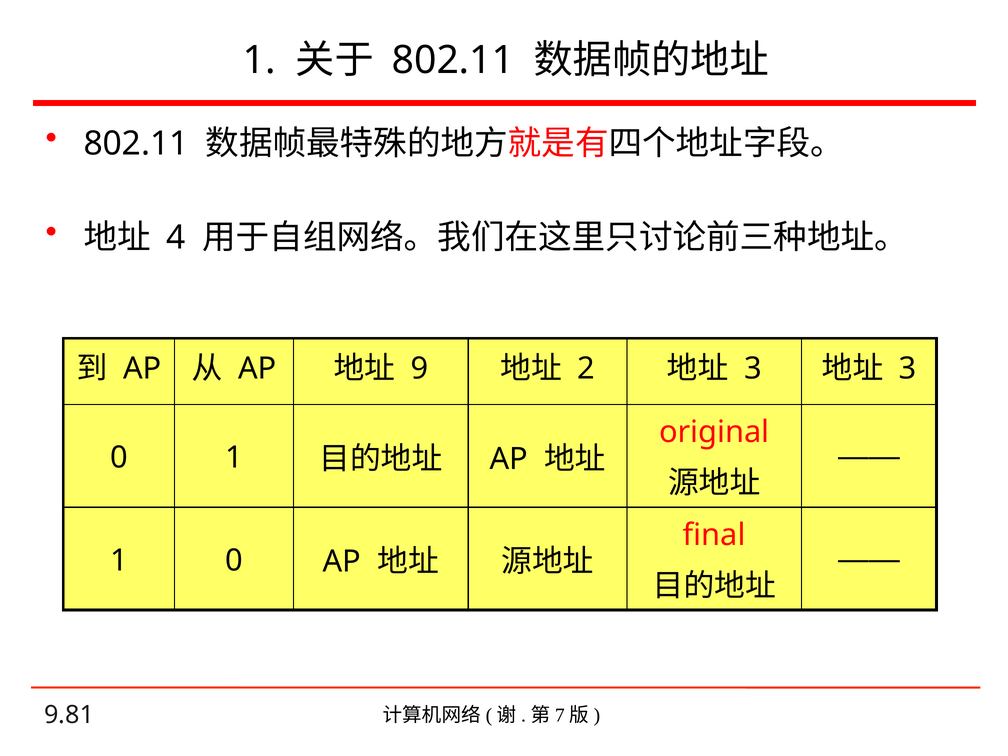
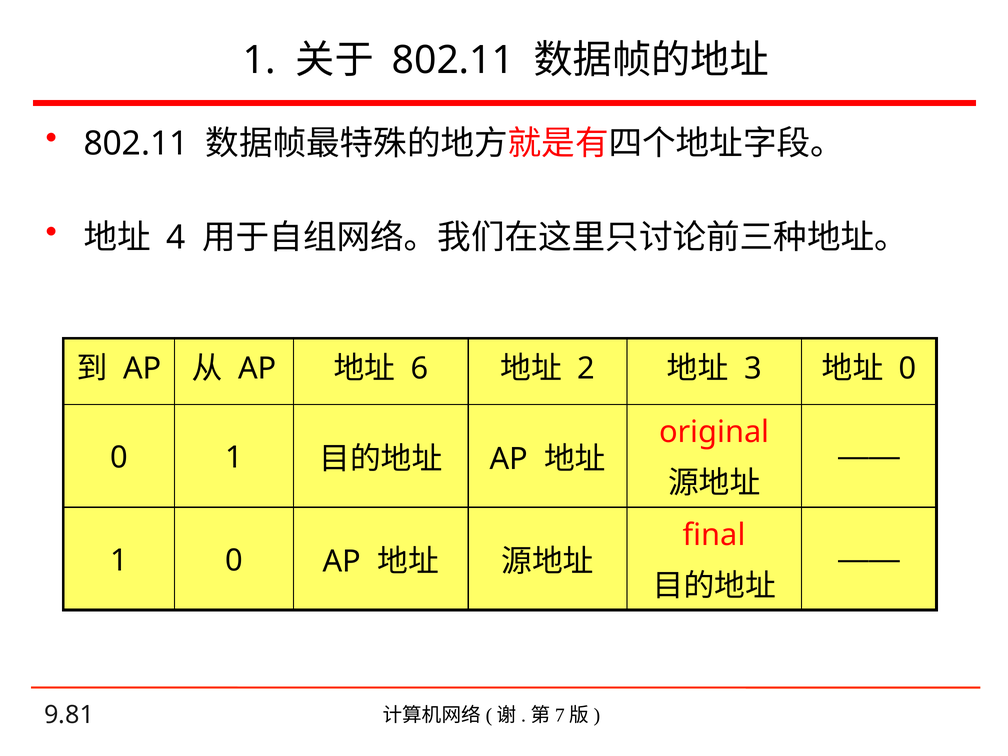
9: 9 -> 6
3 at (908, 369): 3 -> 0
